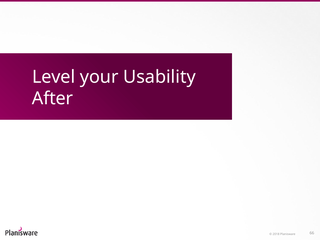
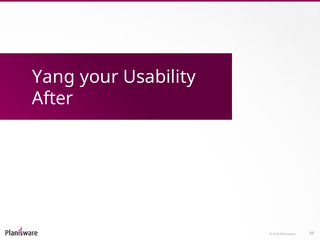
Level: Level -> Yang
